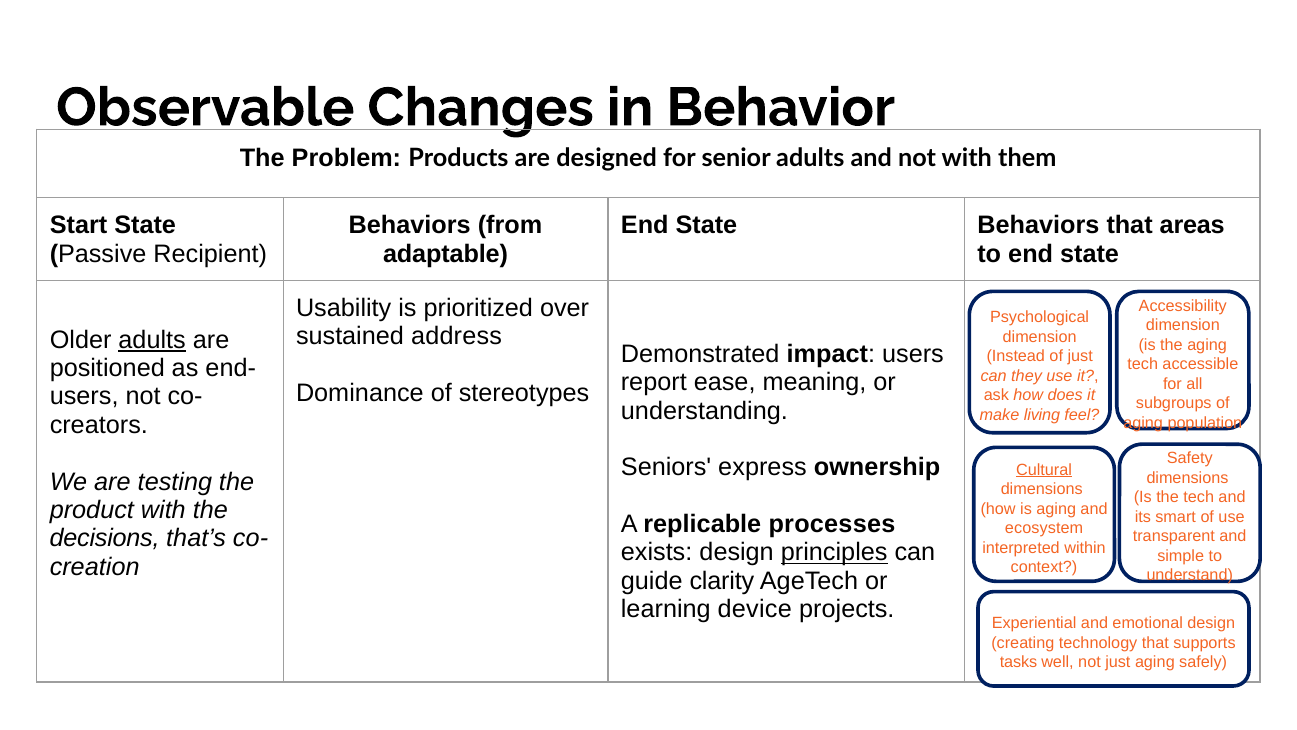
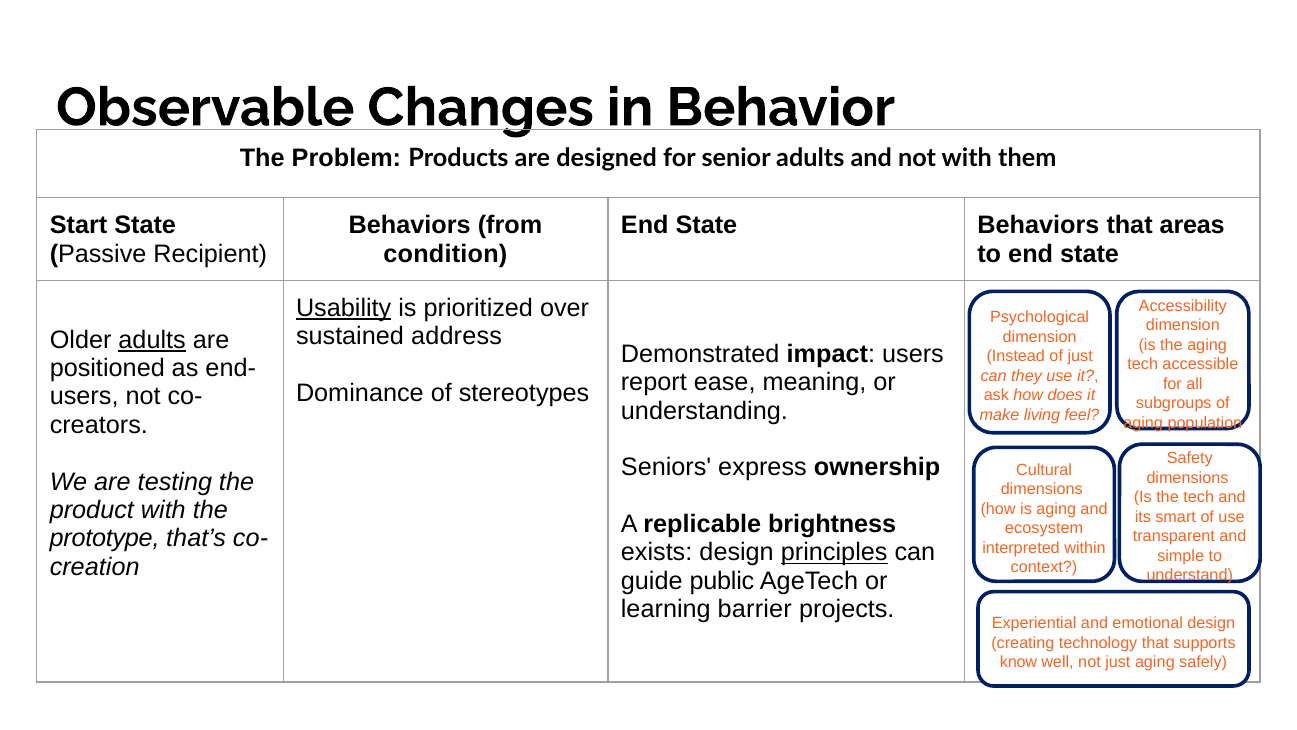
adaptable: adaptable -> condition
Usability underline: none -> present
Cultural underline: present -> none
processes: processes -> brightness
decisions: decisions -> prototype
clarity: clarity -> public
device: device -> barrier
tasks: tasks -> know
